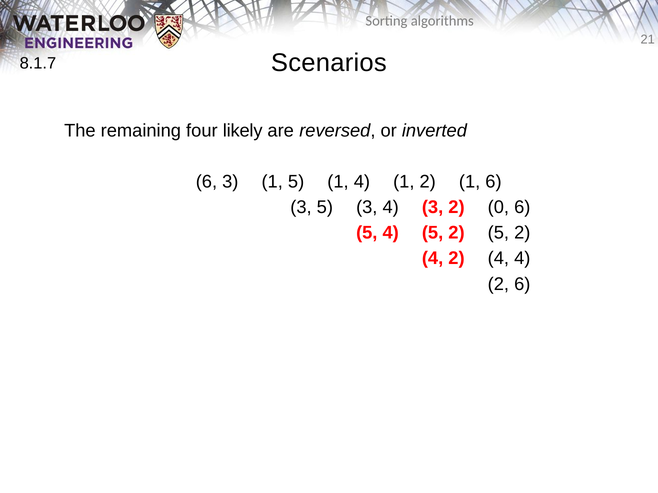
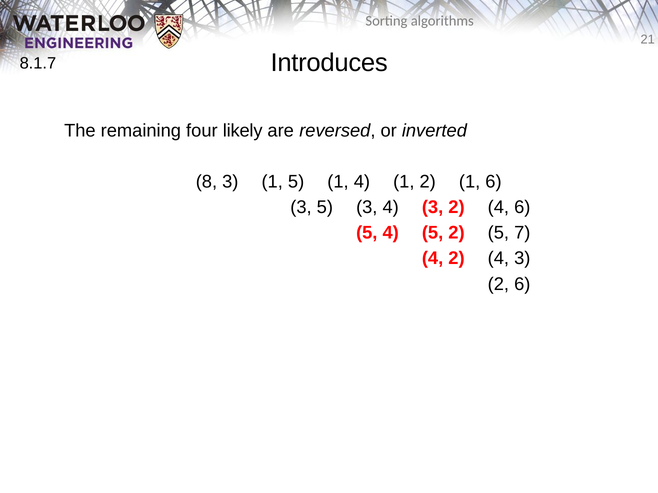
Scenarios: Scenarios -> Introduces
6 at (206, 182): 6 -> 8
3 2 0: 0 -> 4
2 5 2: 2 -> 7
2 4 4: 4 -> 3
